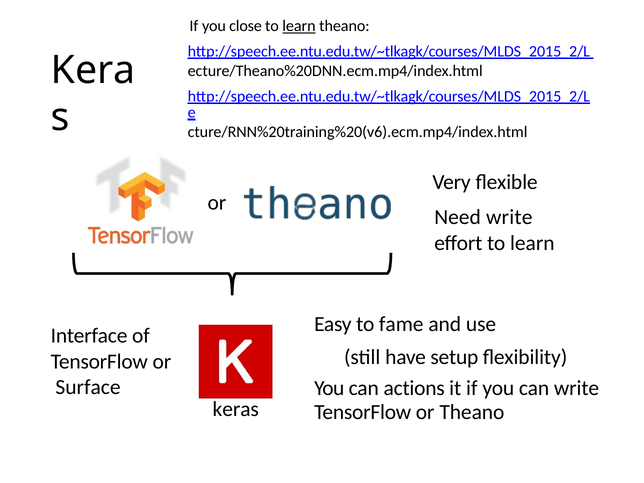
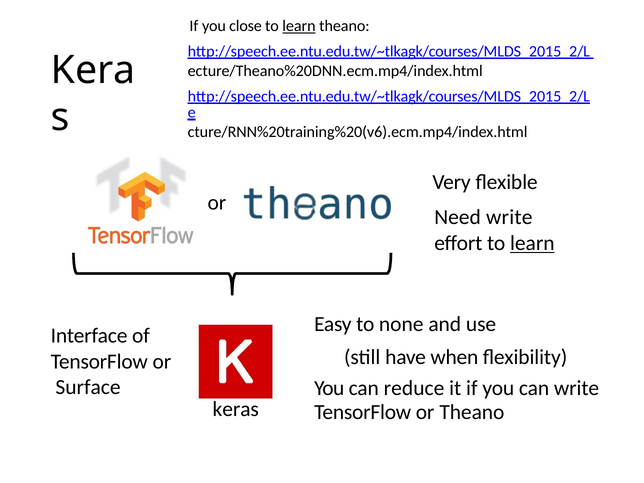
learn at (532, 243) underline: none -> present
fame: fame -> none
setup: setup -> when
actions: actions -> reduce
